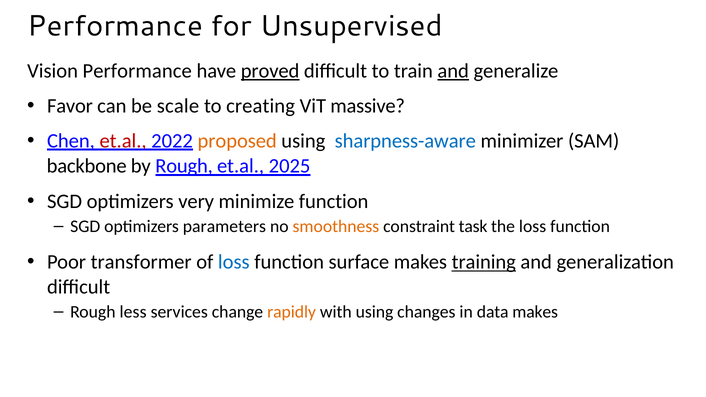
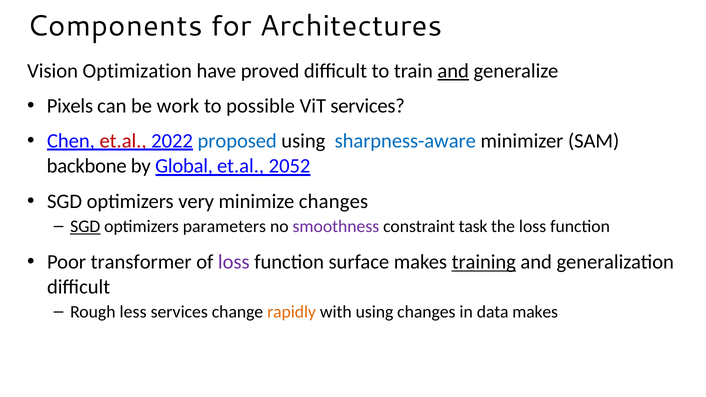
Performance at (115, 26): Performance -> Components
Unsupervised: Unsupervised -> Architectures
Vision Performance: Performance -> Optimization
proved underline: present -> none
Favor: Favor -> Pixels
scale: scale -> work
creating: creating -> possible
ViT massive: massive -> services
proposed colour: orange -> blue
by Rough: Rough -> Global
2025: 2025 -> 2052
minimize function: function -> changes
SGD at (85, 227) underline: none -> present
smoothness colour: orange -> purple
loss at (234, 262) colour: blue -> purple
